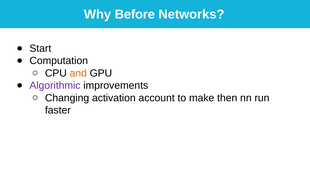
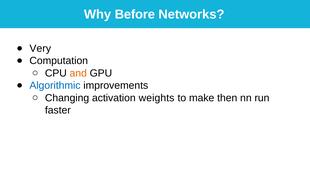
Start: Start -> Very
Algorithmic colour: purple -> blue
account: account -> weights
